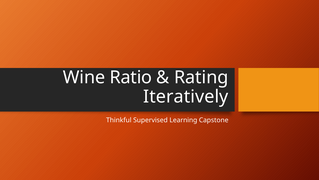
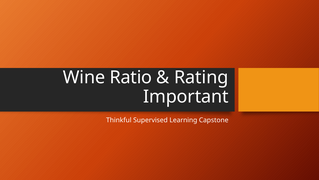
Iteratively: Iteratively -> Important
